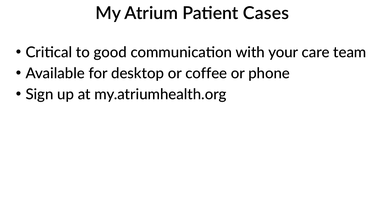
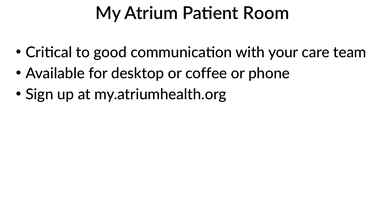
Cases: Cases -> Room
